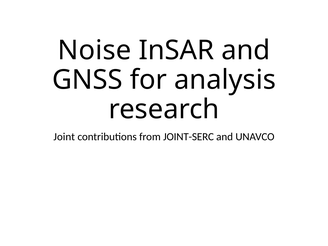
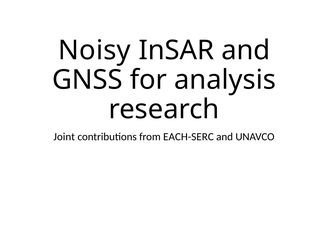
Noise: Noise -> Noisy
JOINT-SERC: JOINT-SERC -> EACH-SERC
